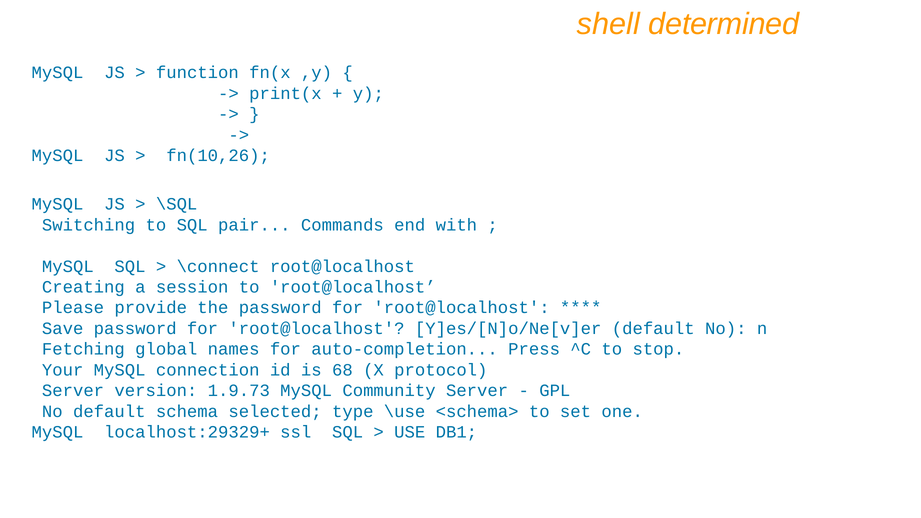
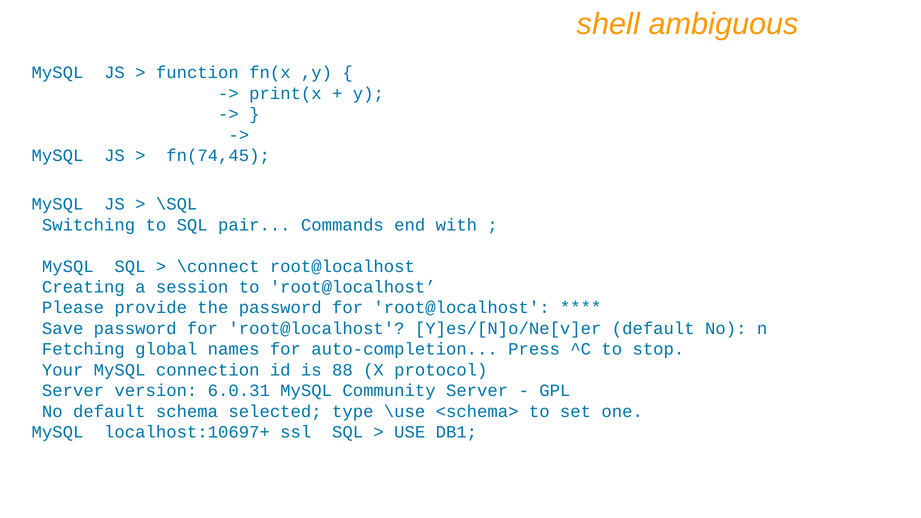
determined: determined -> ambiguous
fn(10,26: fn(10,26 -> fn(74,45
68: 68 -> 88
1.9.73: 1.9.73 -> 6.0.31
localhost:29329+: localhost:29329+ -> localhost:10697+
